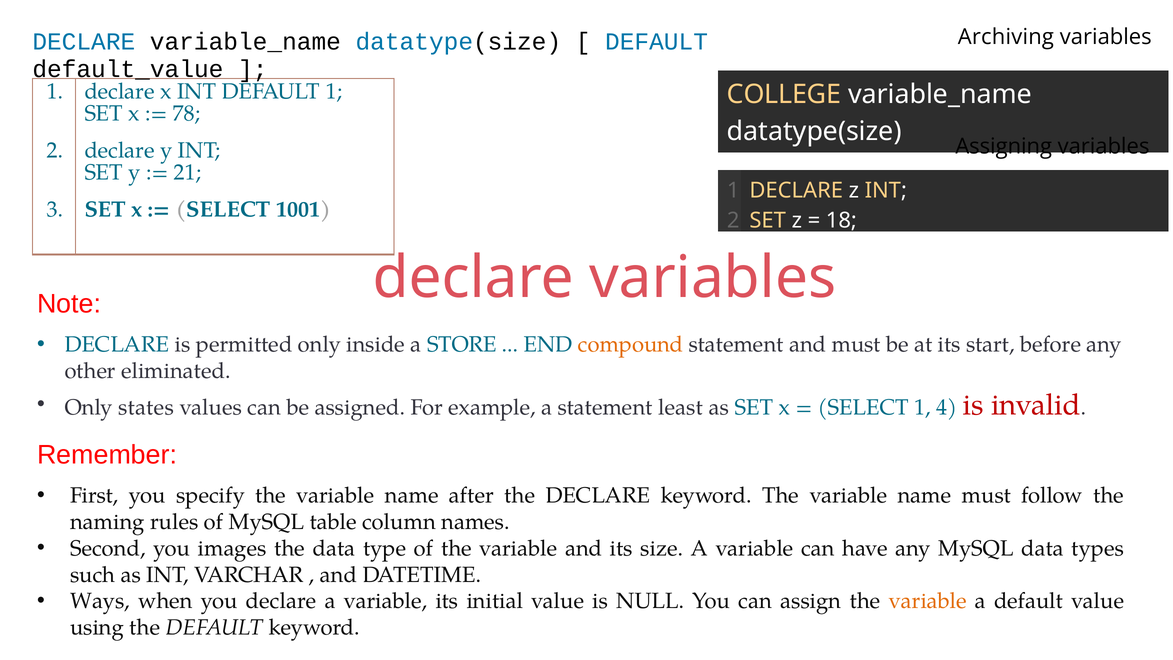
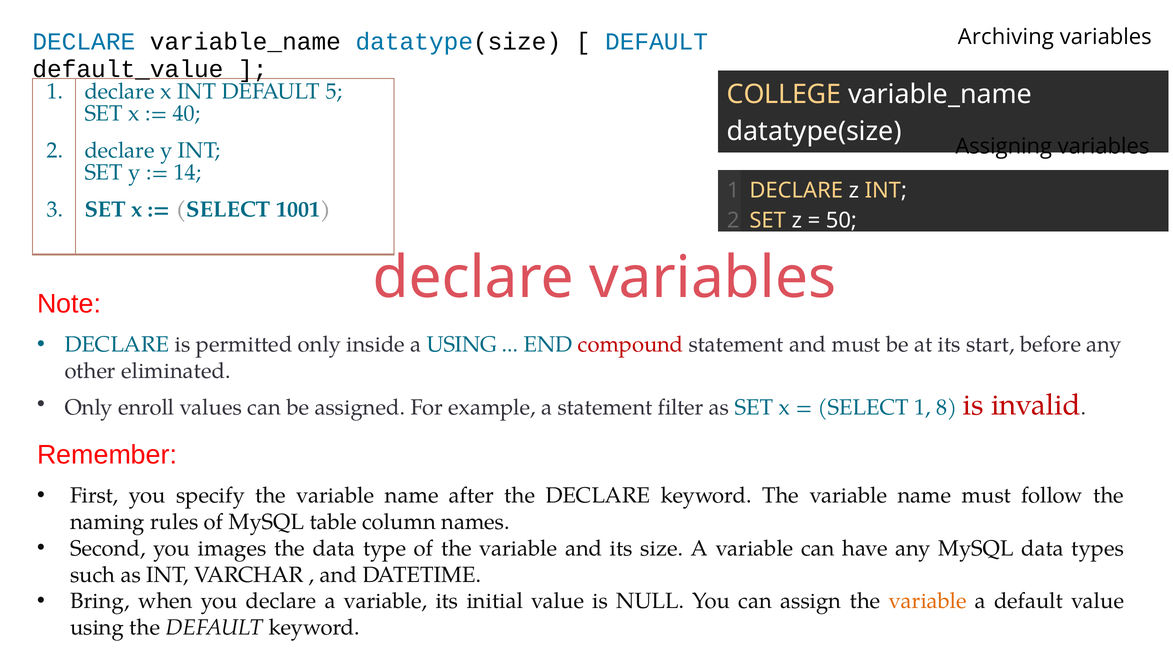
DEFAULT 1: 1 -> 5
78: 78 -> 40
21: 21 -> 14
18: 18 -> 50
a STORE: STORE -> USING
compound colour: orange -> red
states: states -> enroll
least: least -> filter
4: 4 -> 8
Ways: Ways -> Bring
